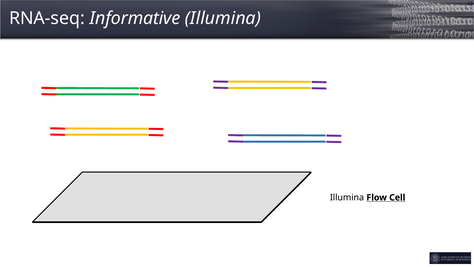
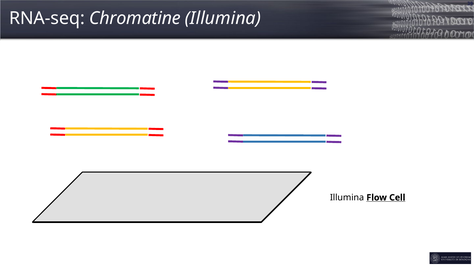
Informative: Informative -> Chromatine
